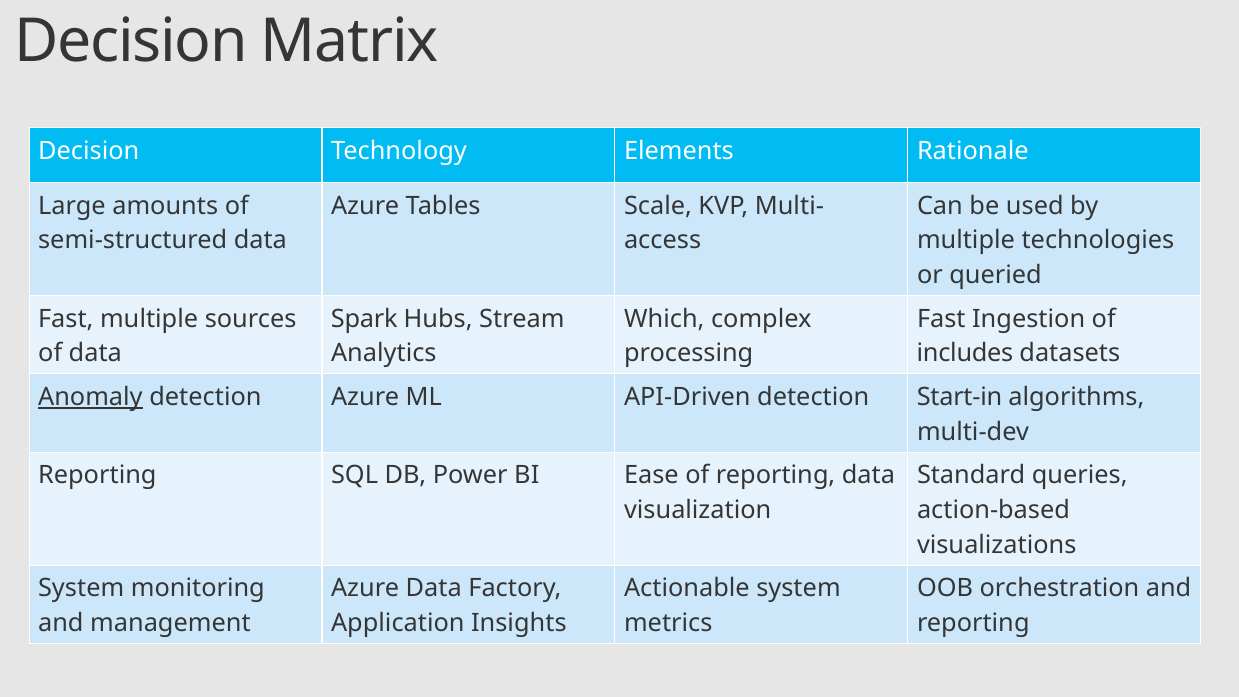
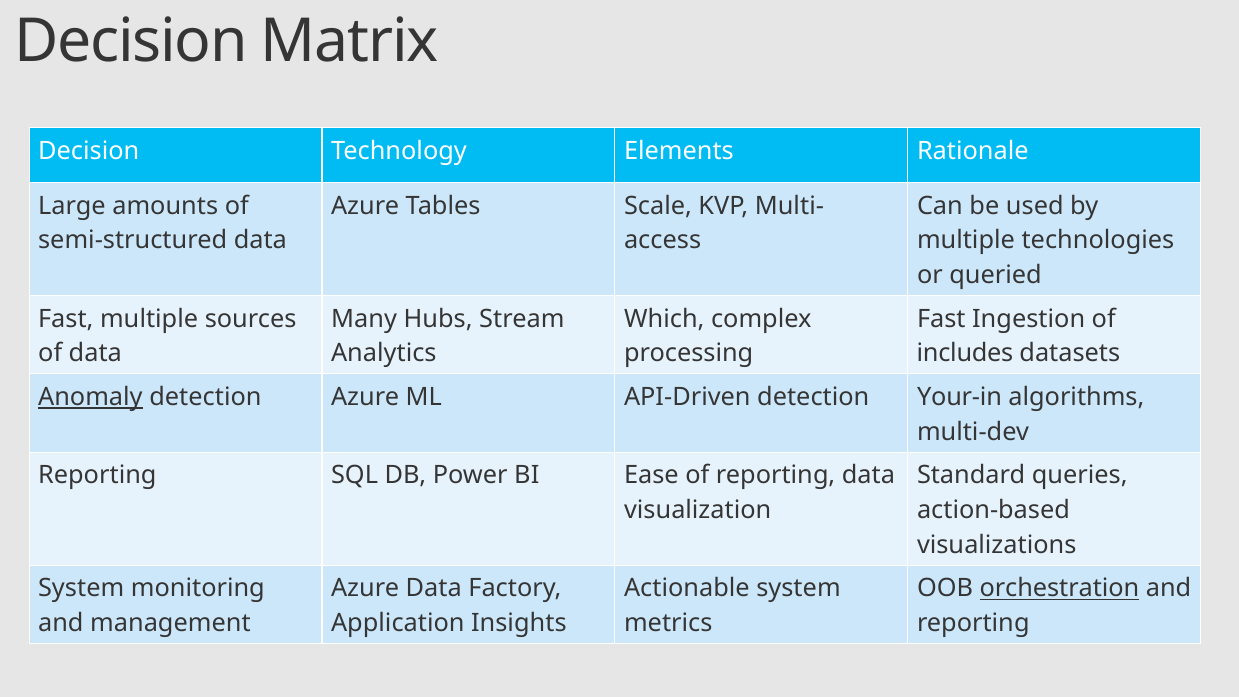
Spark: Spark -> Many
Start-in: Start-in -> Your-in
orchestration underline: none -> present
